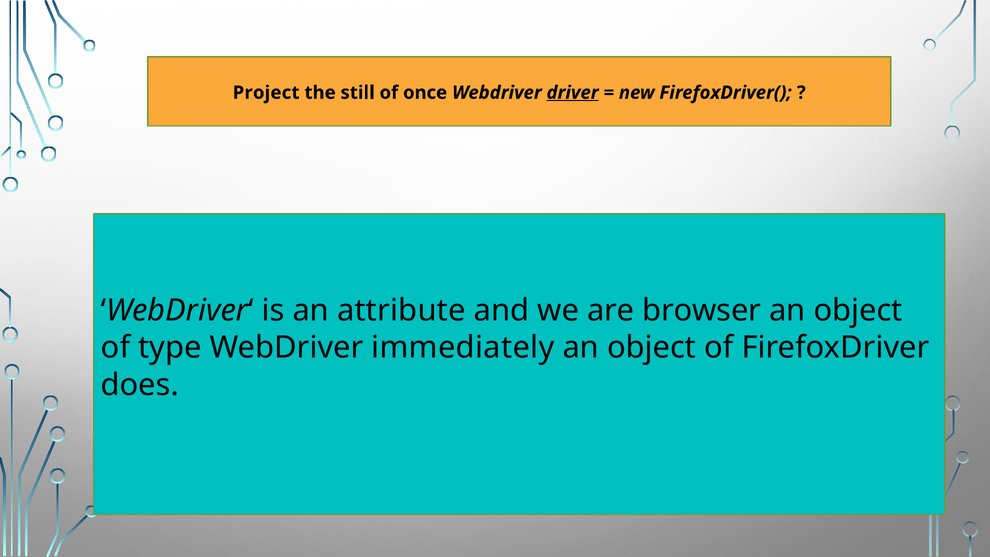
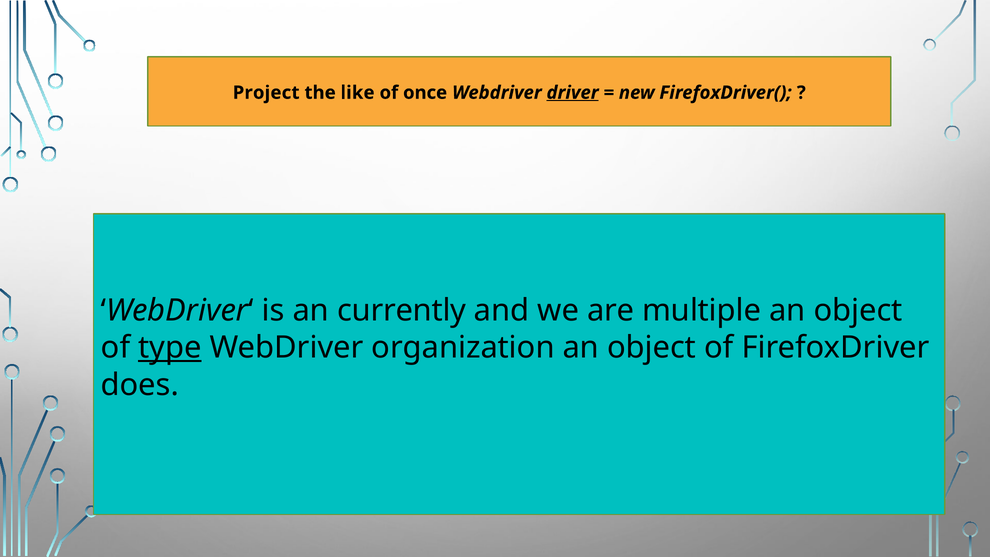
still: still -> like
attribute: attribute -> currently
browser: browser -> multiple
type underline: none -> present
immediately: immediately -> organization
